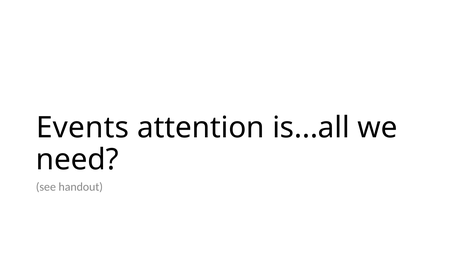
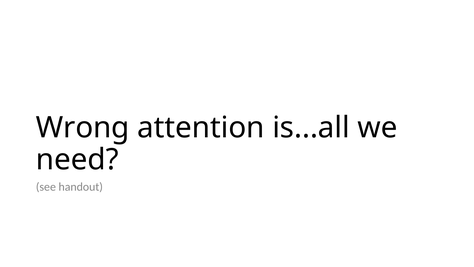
Events: Events -> Wrong
